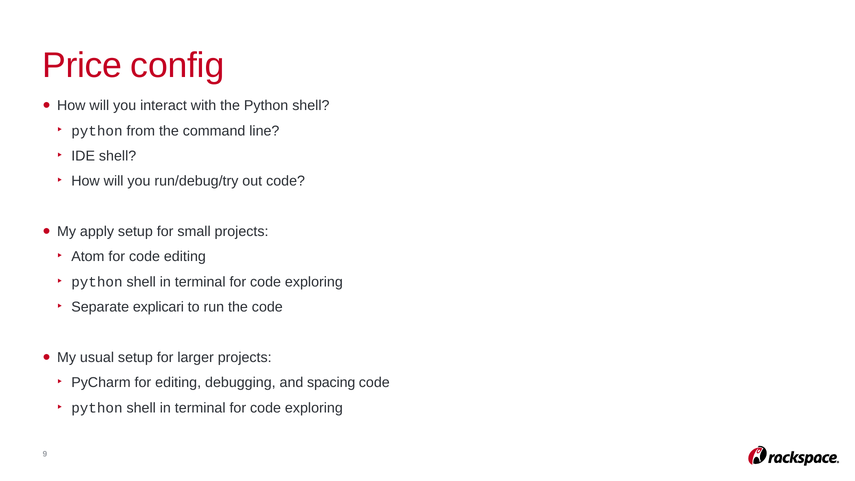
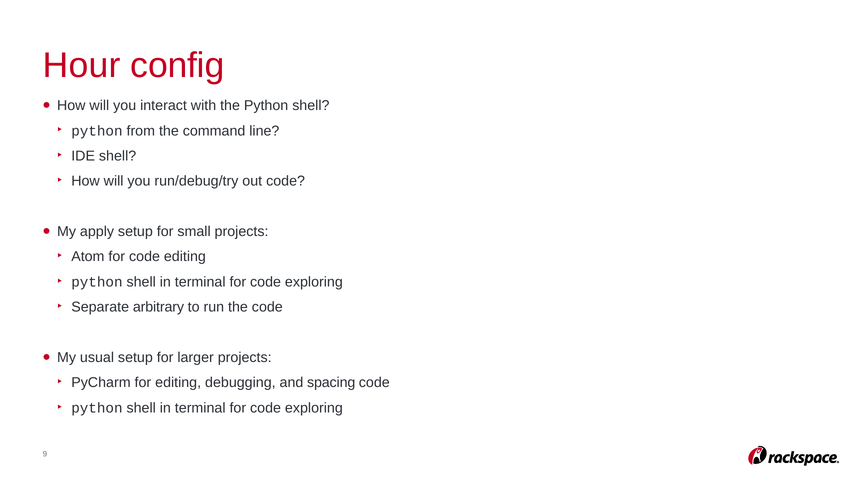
Price: Price -> Hour
explicari: explicari -> arbitrary
